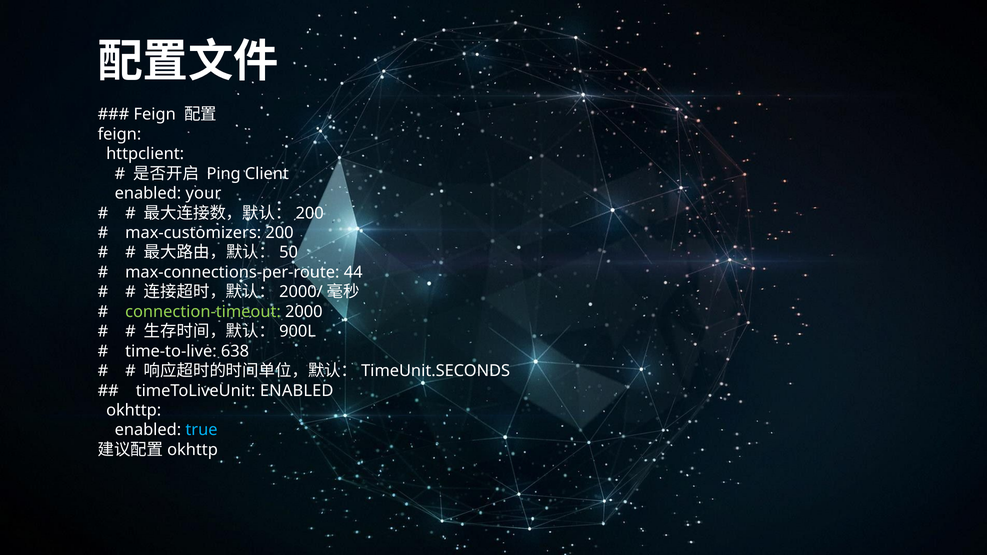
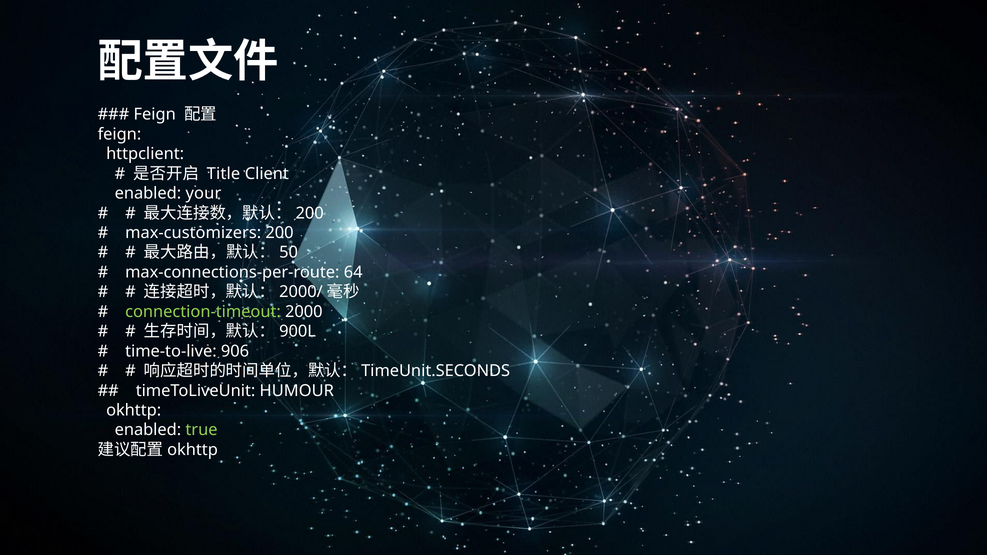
Ping: Ping -> Title
44: 44 -> 64
638: 638 -> 906
timeToLiveUnit ENABLED: ENABLED -> HUMOUR
true colour: light blue -> light green
